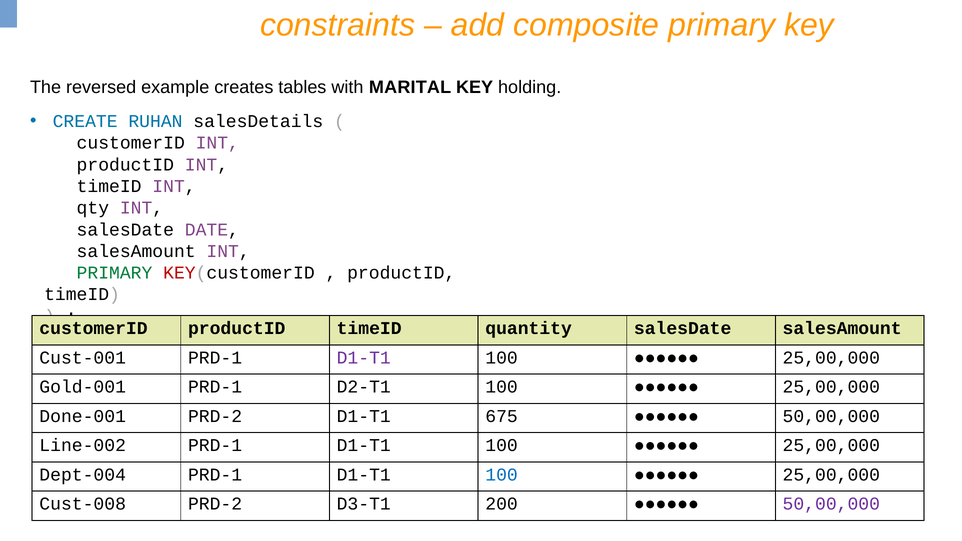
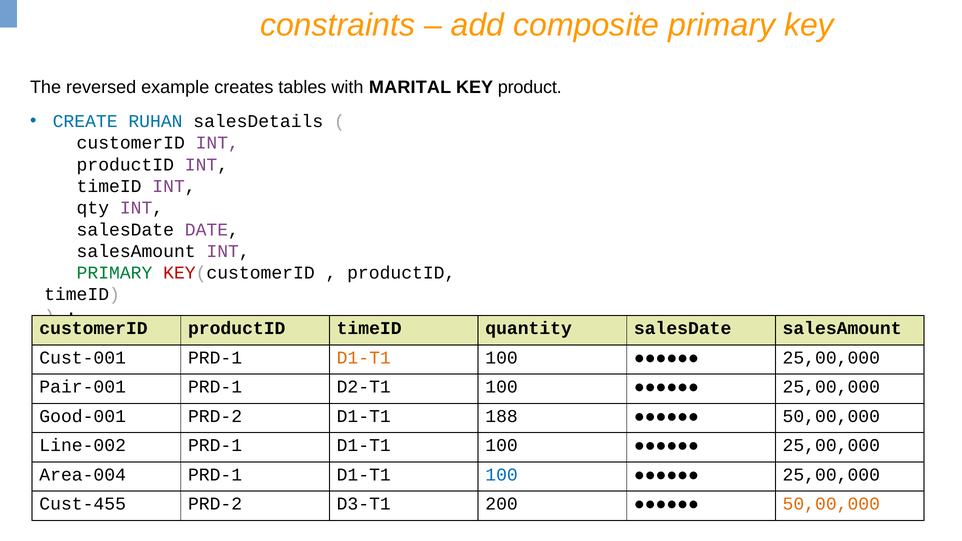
holding: holding -> product
D1-T1 at (364, 358) colour: purple -> orange
Gold-001: Gold-001 -> Pair-001
Done-001: Done-001 -> Good-001
675: 675 -> 188
Dept-004: Dept-004 -> Area-004
Cust-008: Cust-008 -> Cust-455
50,00,000 at (831, 504) colour: purple -> orange
